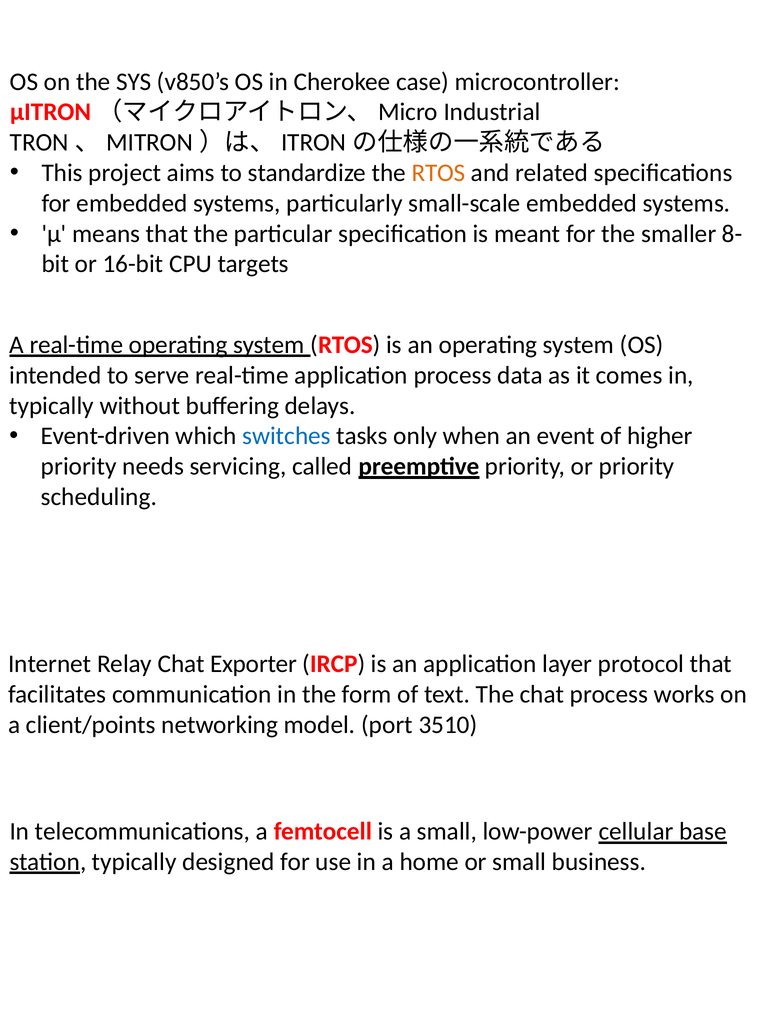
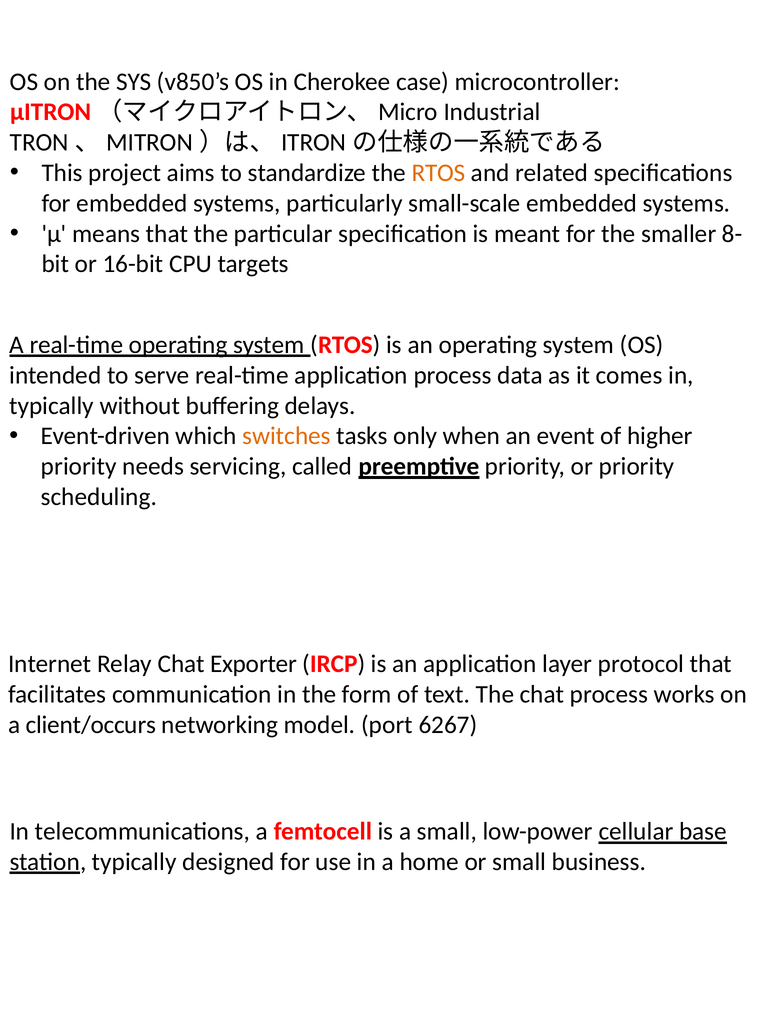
switches colour: blue -> orange
client/points: client/points -> client/occurs
3510: 3510 -> 6267
